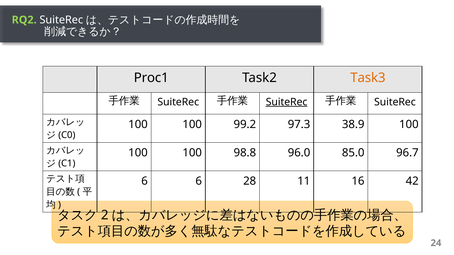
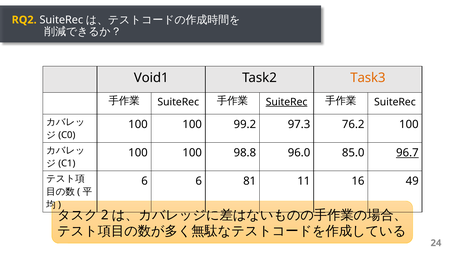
RQ2 colour: light green -> yellow
Proc1: Proc1 -> Void1
38.9: 38.9 -> 76.2
96.7 underline: none -> present
28: 28 -> 81
42: 42 -> 49
